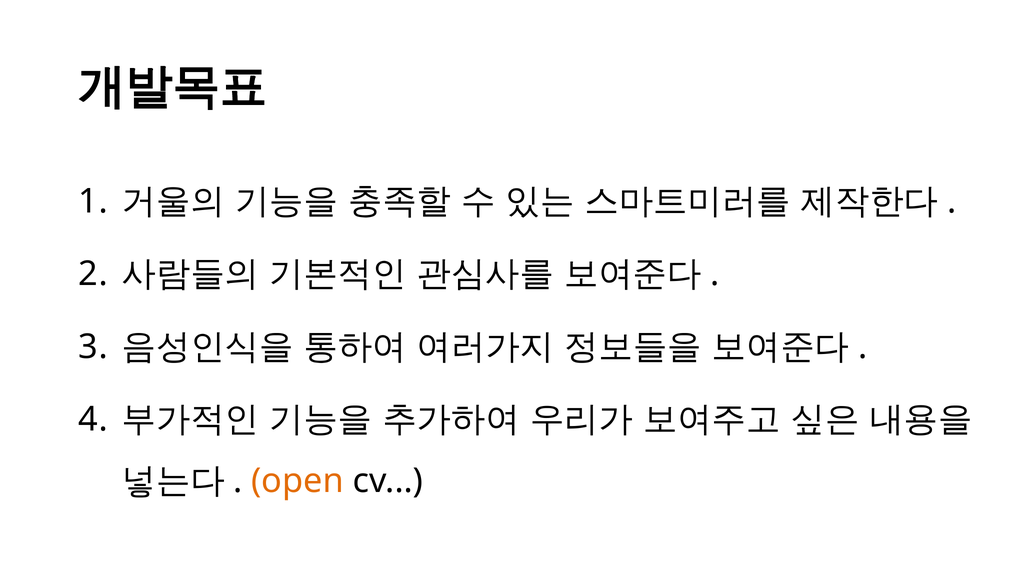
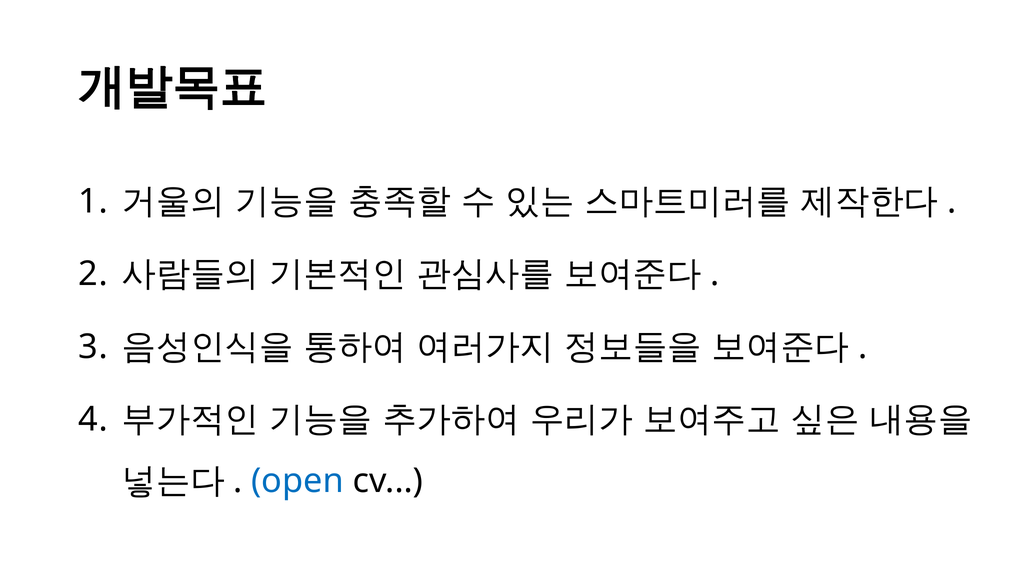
open colour: orange -> blue
